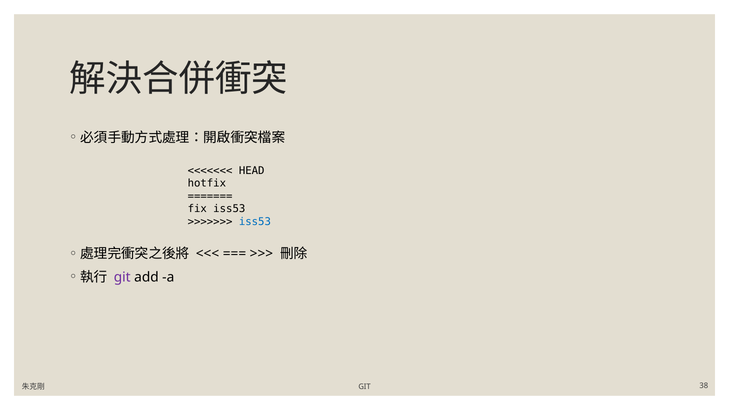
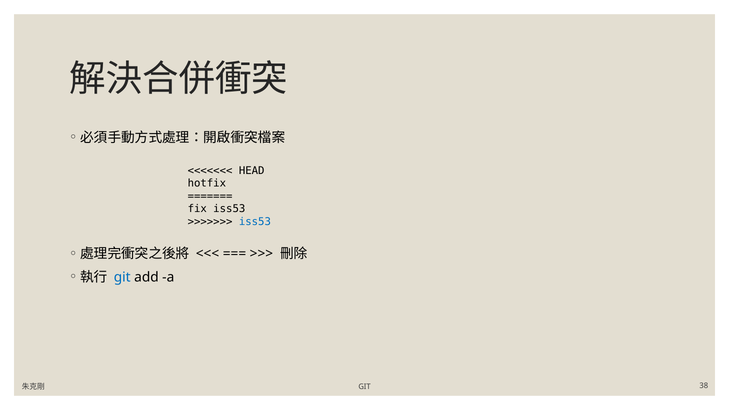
git at (122, 277) colour: purple -> blue
